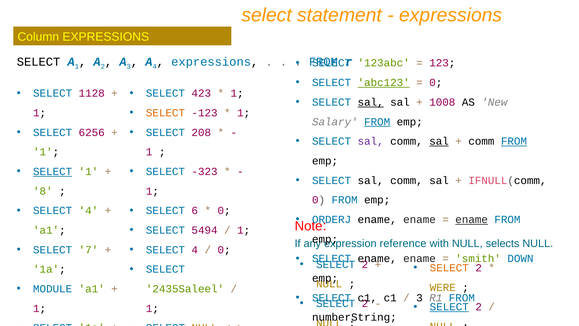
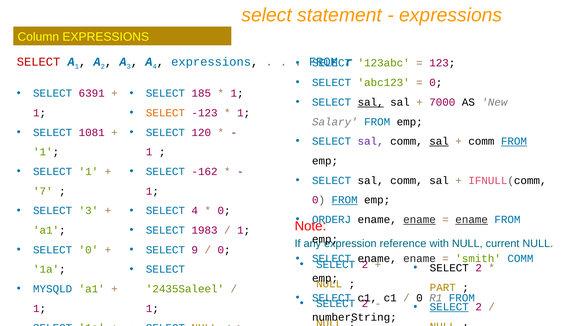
SELECT at (39, 62) colour: black -> red
abc123 underline: present -> none
1128: 1128 -> 6391
423: 423 -> 185
1008: 1008 -> 7000
FROM at (377, 122) underline: present -> none
6256: 6256 -> 1081
208: 208 -> 120
SELECT at (53, 171) underline: present -> none
-323: -323 -> -162
8: 8 -> 7
FROM at (345, 200) underline: none -> present
4 at (88, 210): 4 -> 3
SELECT 6: 6 -> 4
ename at (420, 219) underline: none -> present
5494: 5494 -> 1983
selects: selects -> current
SELECT 7: 7 -> 0
4 at (195, 250): 4 -> 9
smith DOWN: DOWN -> COMM
SELECT at (449, 268) colour: orange -> black
MODULE: MODULE -> MYSQLD
WERE: WERE -> PART
3 at (420, 297): 3 -> 0
